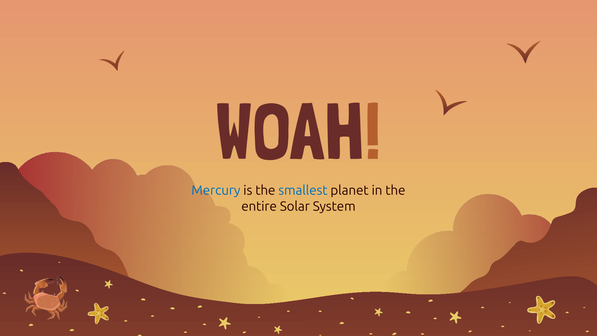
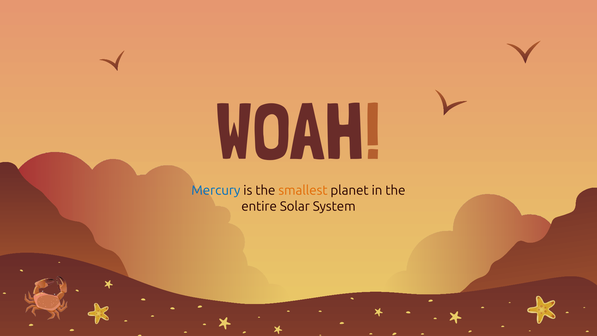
smallest colour: blue -> orange
